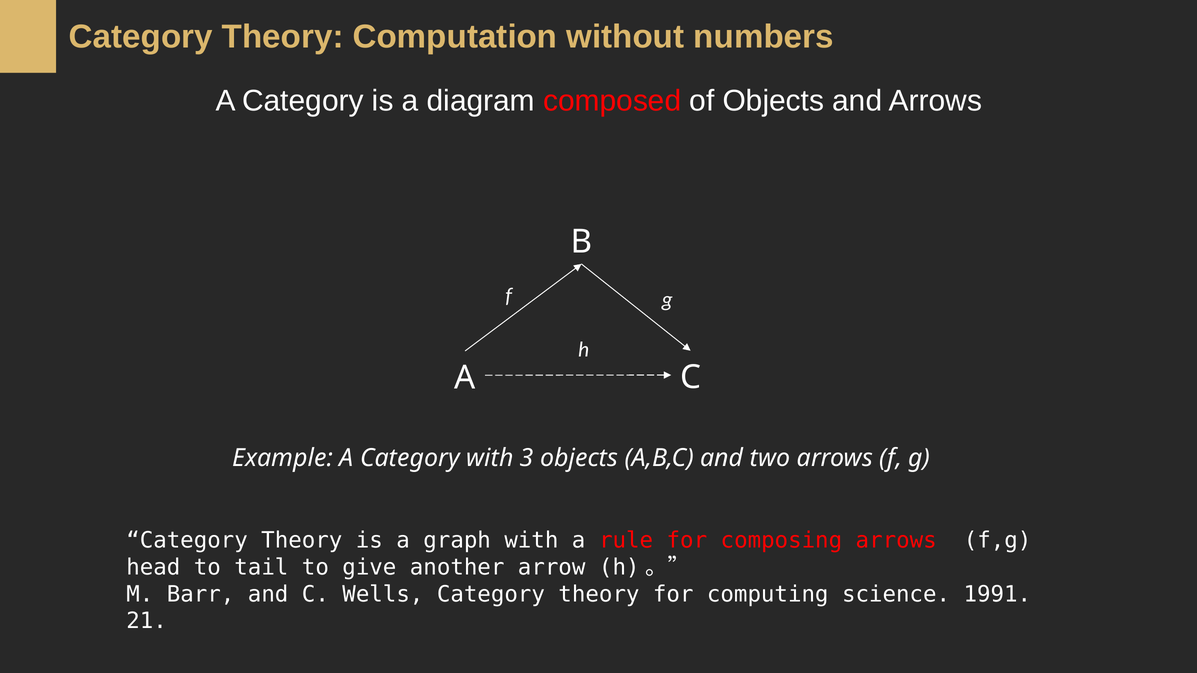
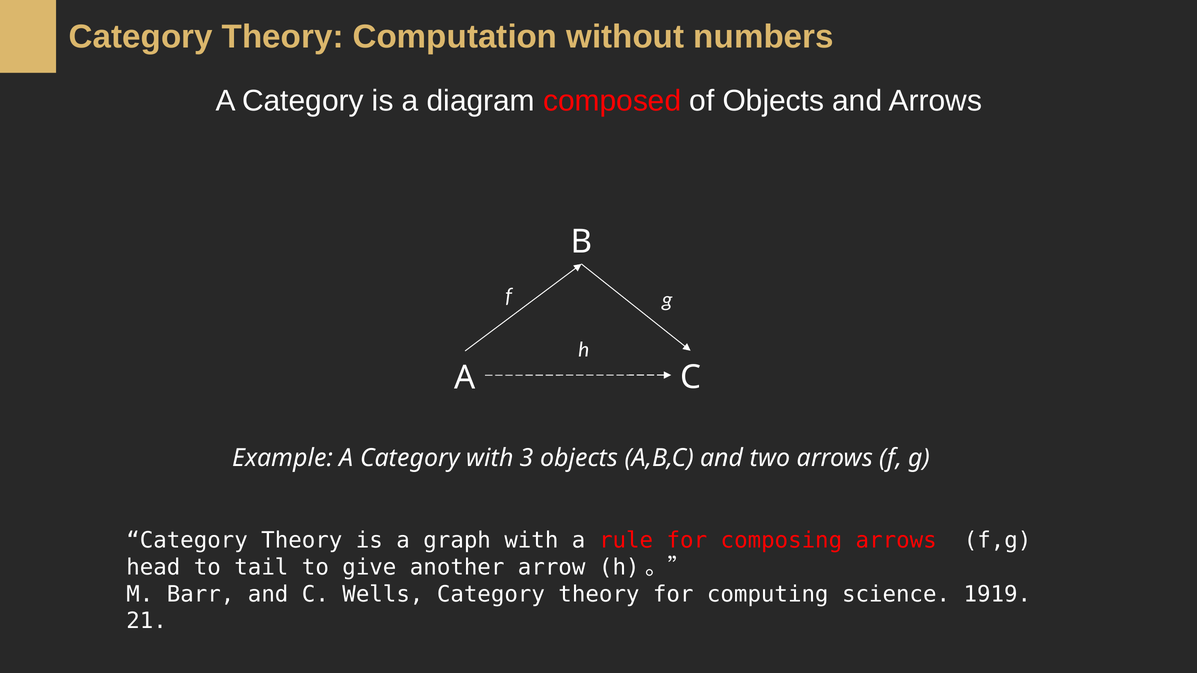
1991: 1991 -> 1919
